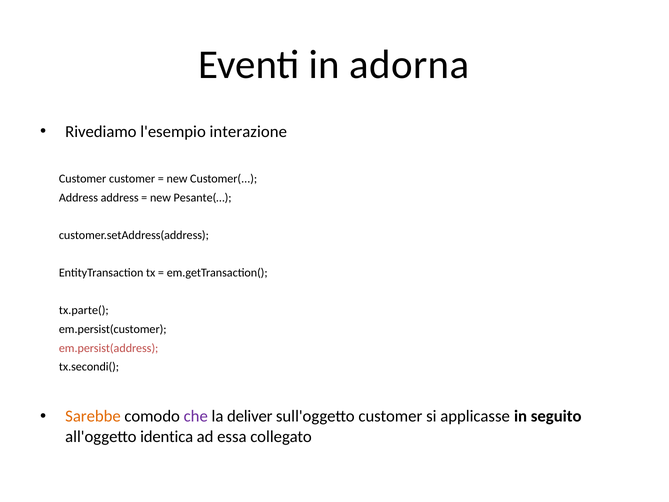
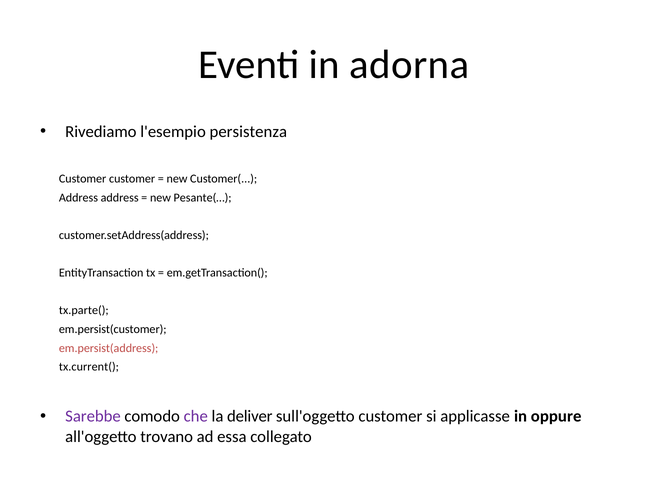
interazione: interazione -> persistenza
tx.secondi(: tx.secondi( -> tx.current(
Sarebbe colour: orange -> purple
seguito: seguito -> oppure
identica: identica -> trovano
